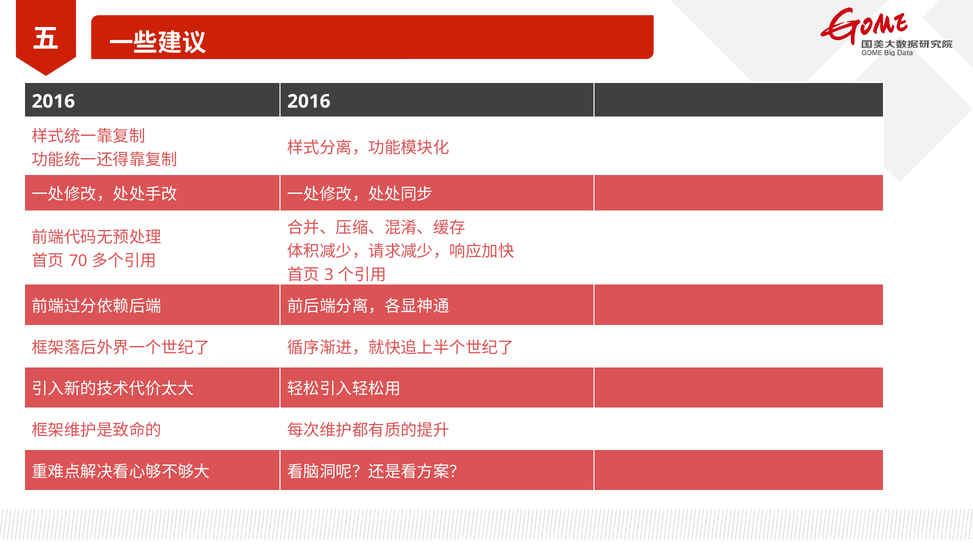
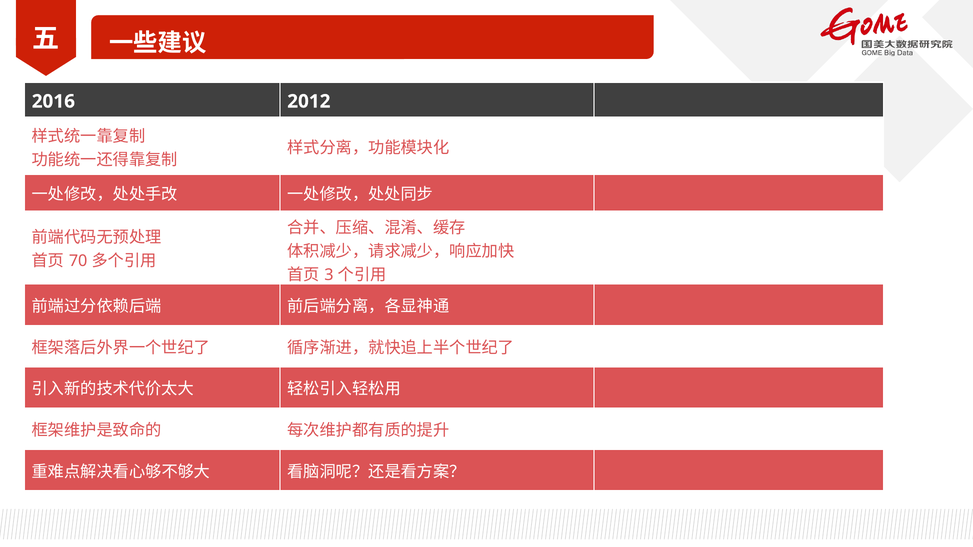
2016 2016: 2016 -> 2012
